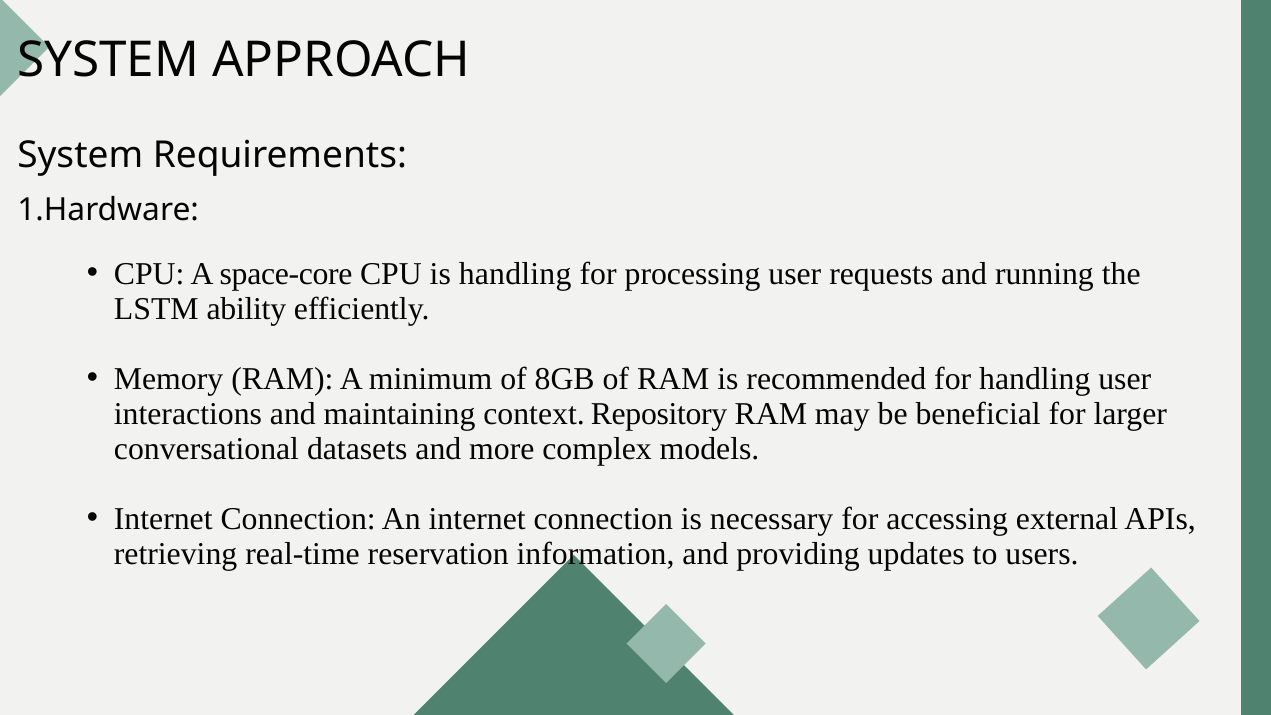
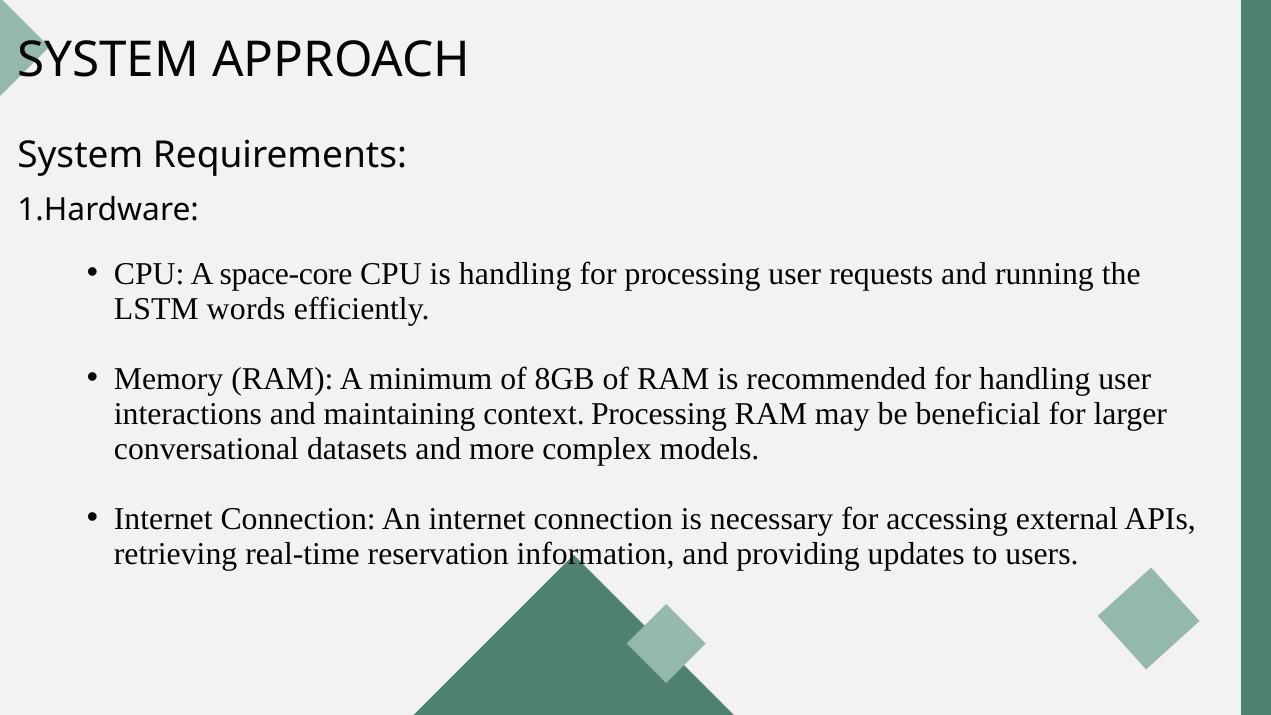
ability: ability -> words
context Repository: Repository -> Processing
